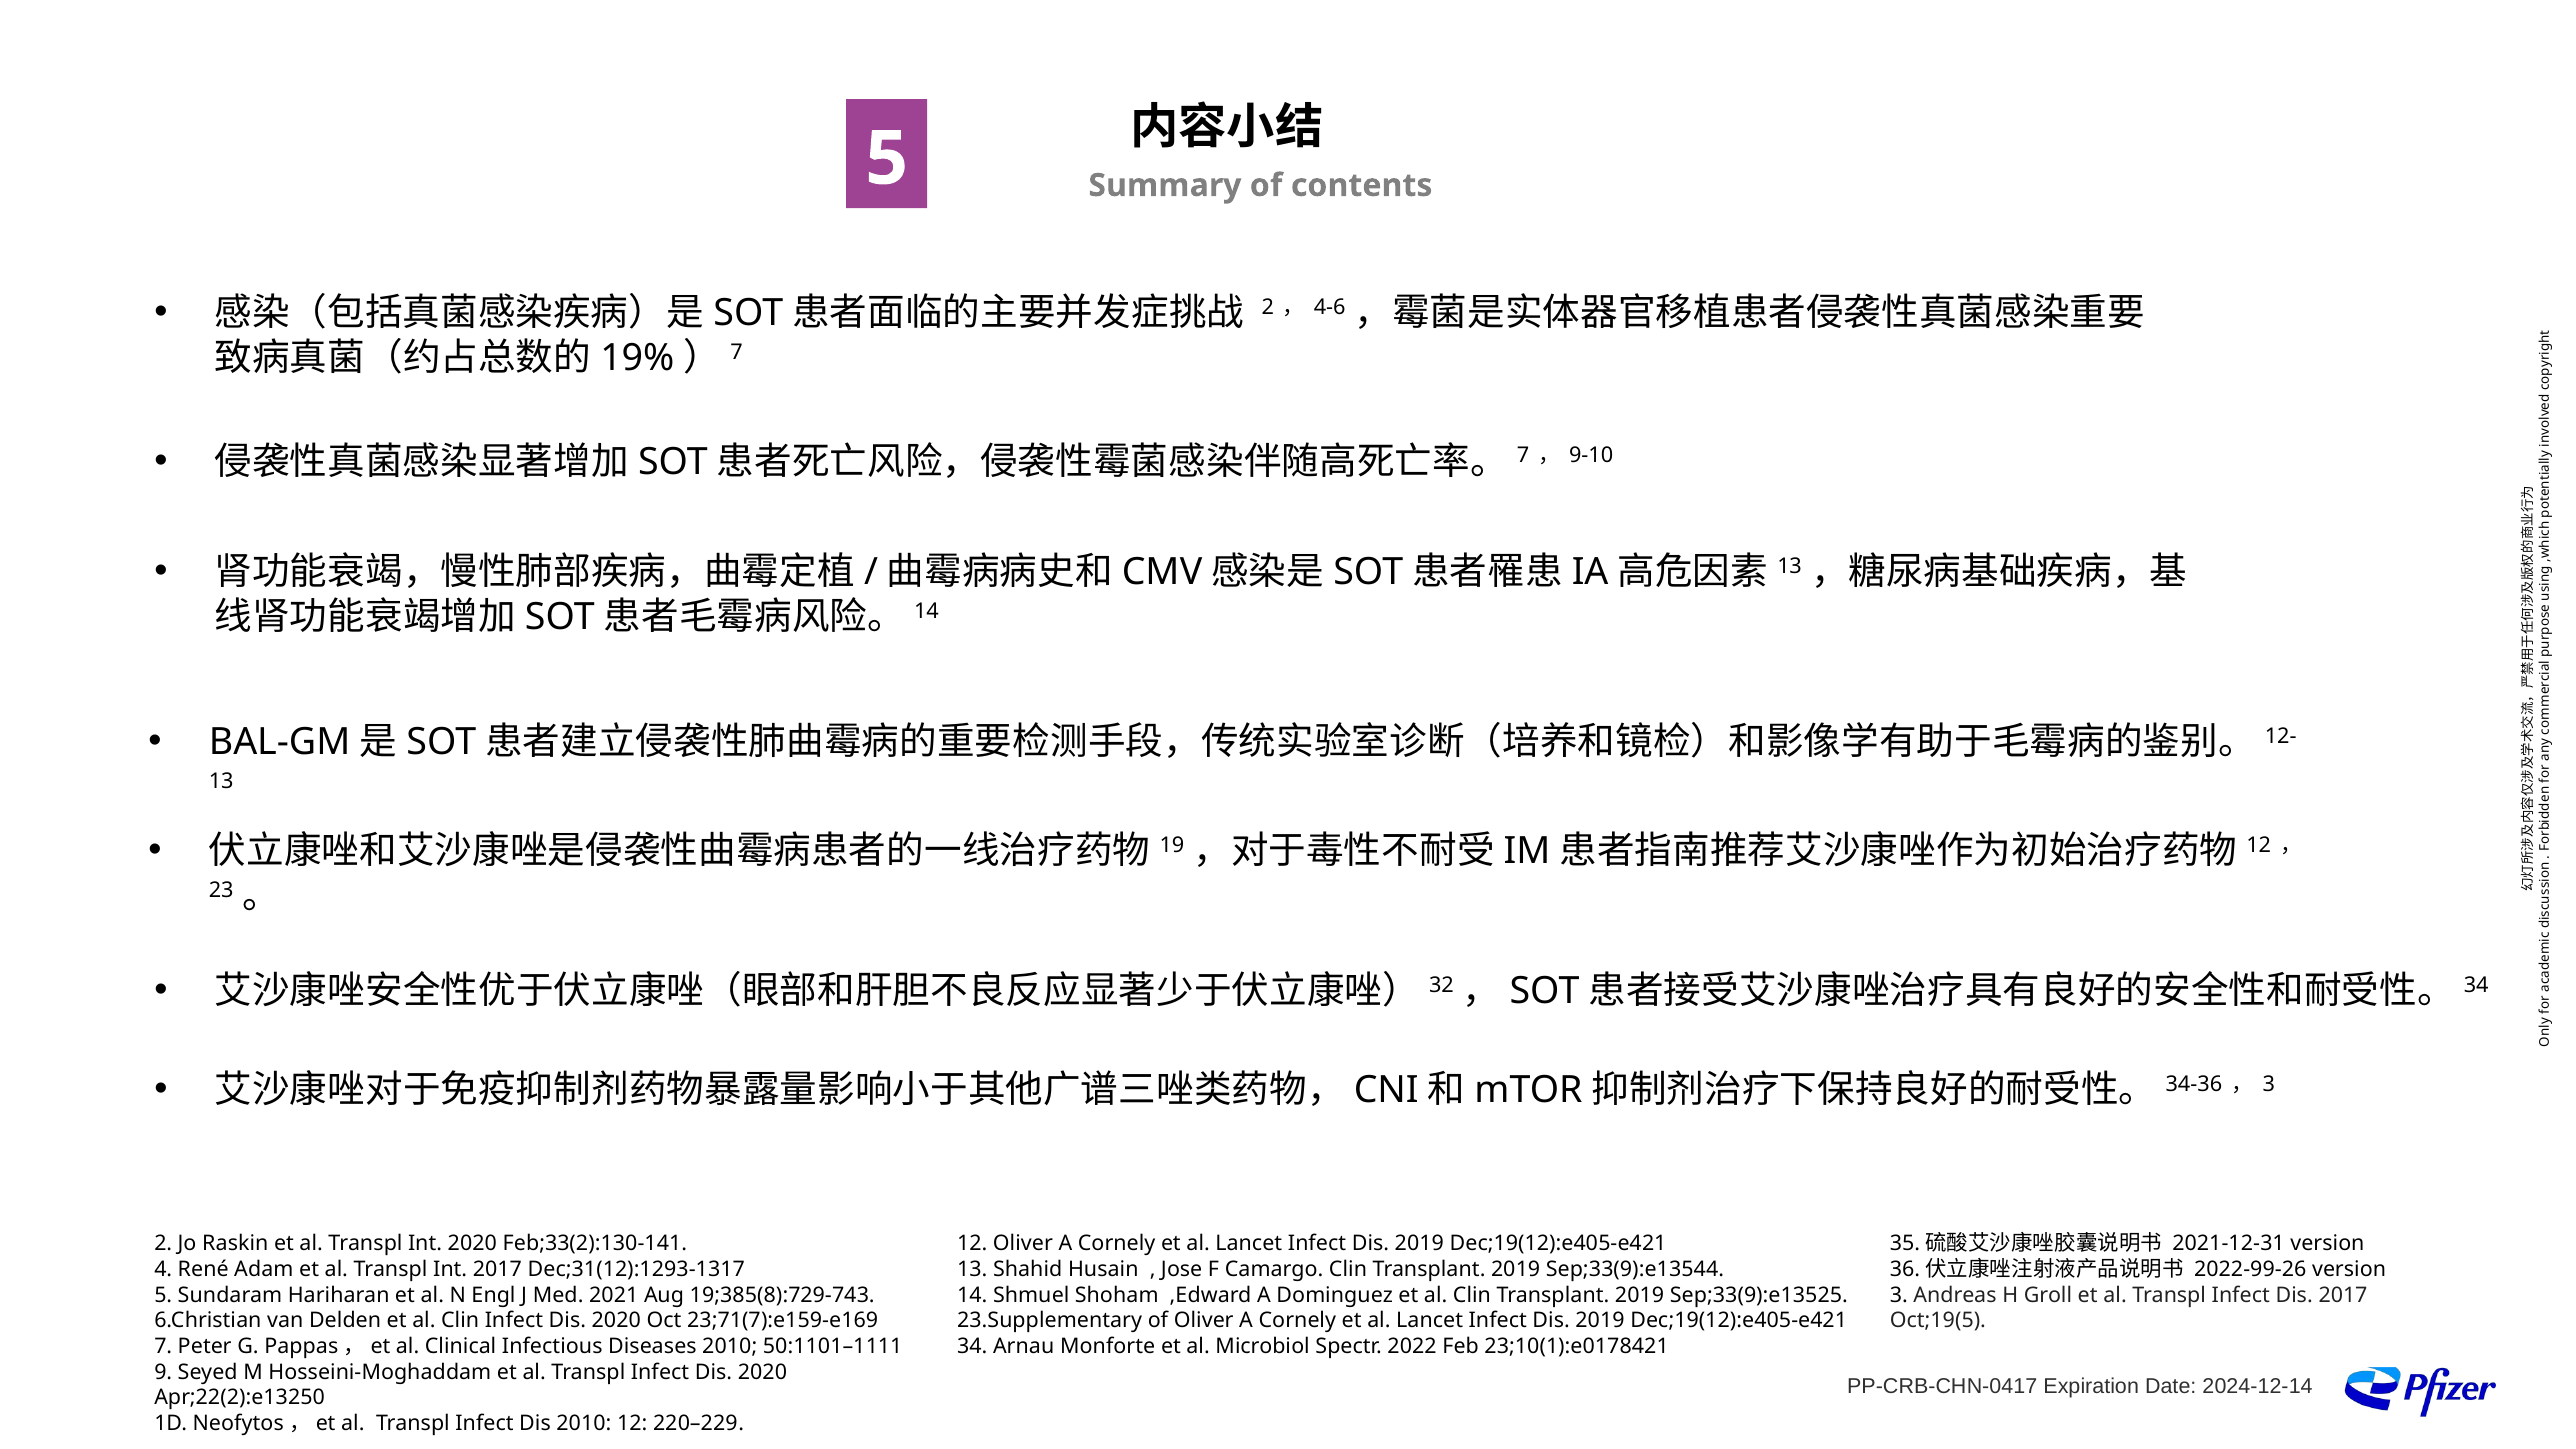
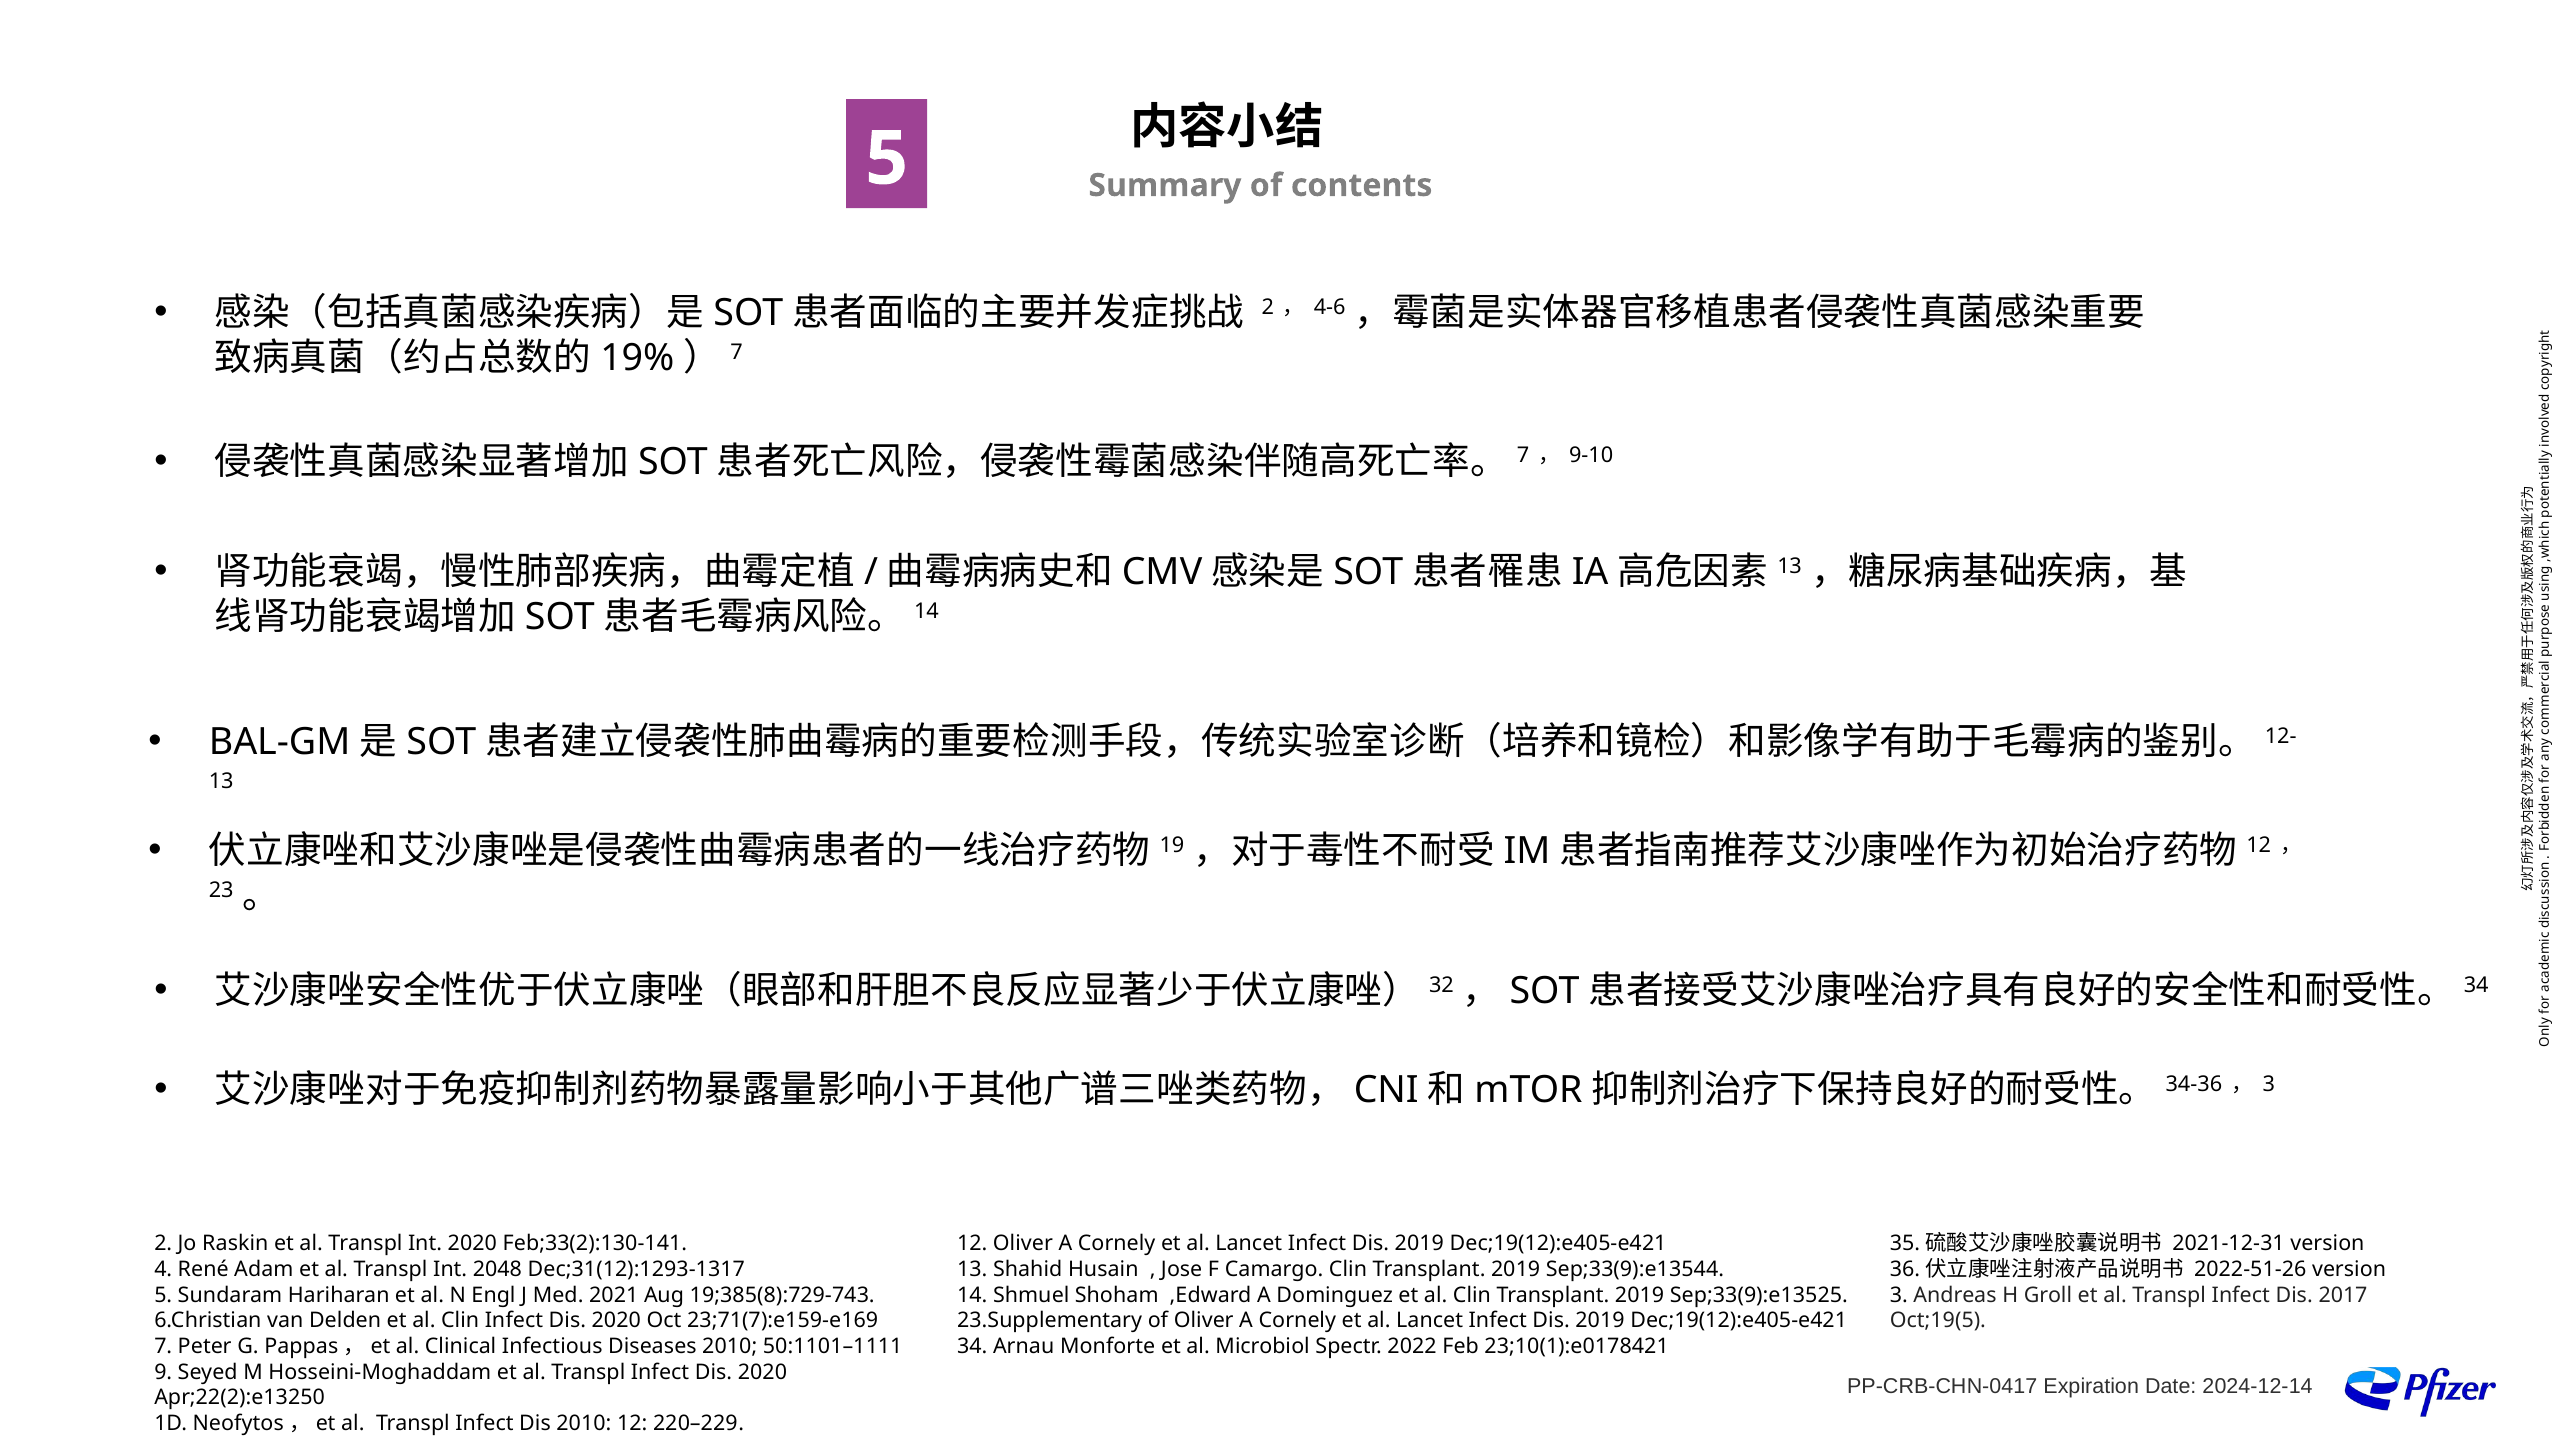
2022-99-26: 2022-99-26 -> 2022-51-26
Int 2017: 2017 -> 2048
